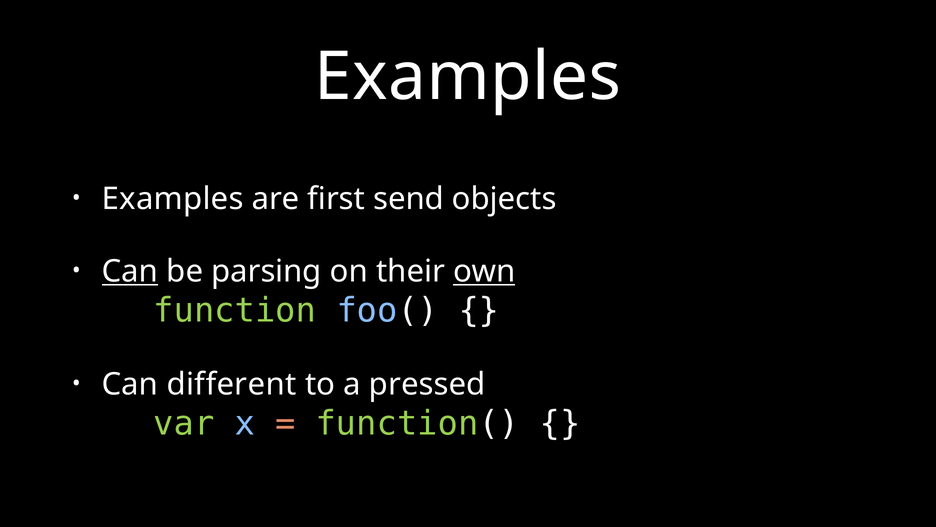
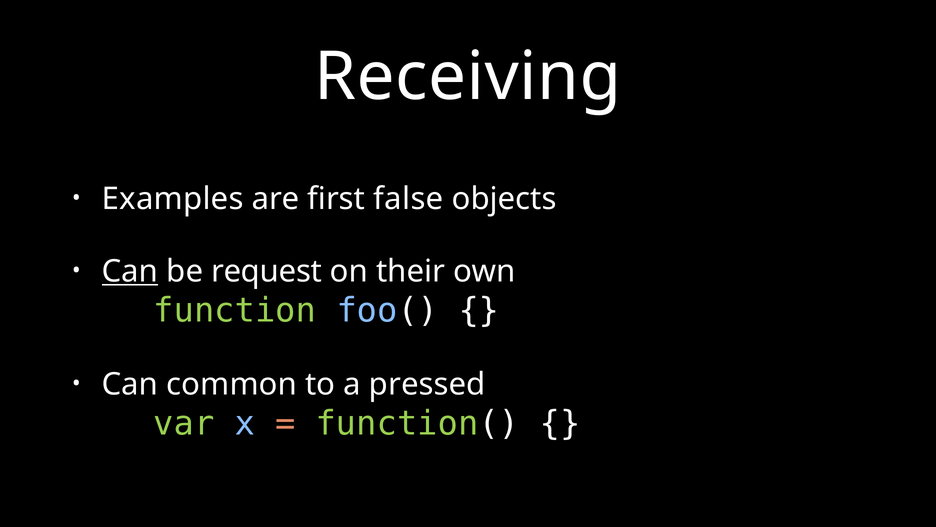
Examples at (468, 77): Examples -> Receiving
send: send -> false
parsing: parsing -> request
own underline: present -> none
different: different -> common
